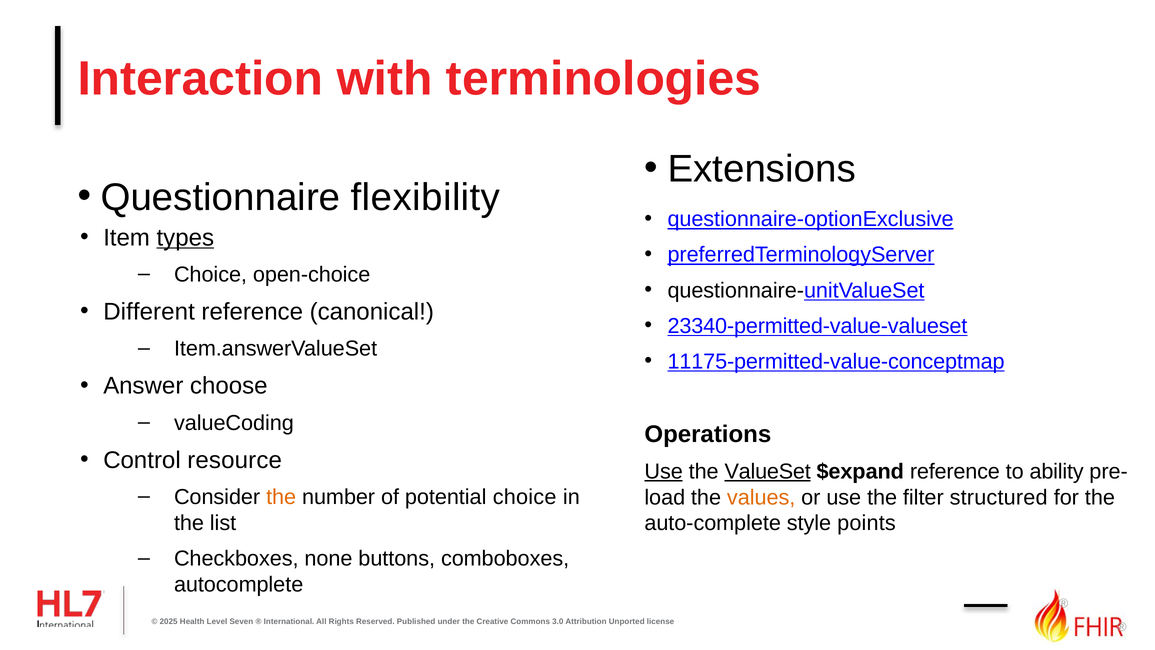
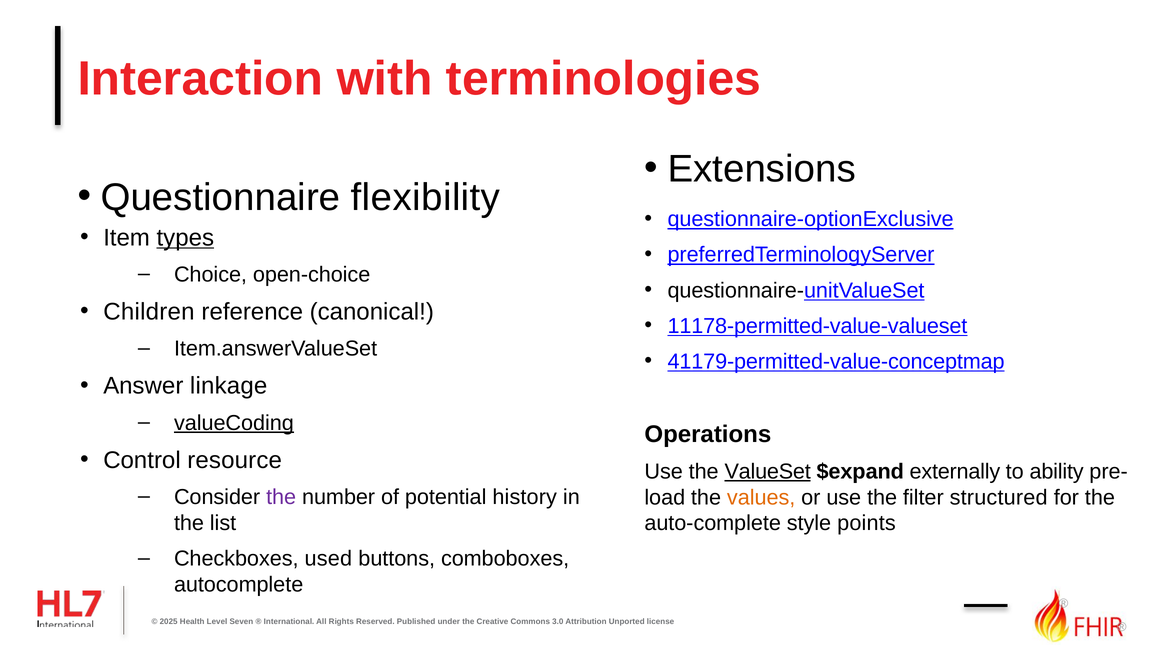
Different: Different -> Children
23340-permitted-value-valueset: 23340-permitted-value-valueset -> 11178-permitted-value-valueset
11175-permitted-value-conceptmap: 11175-permitted-value-conceptmap -> 41179-permitted-value-conceptmap
choose: choose -> linkage
valueCoding underline: none -> present
Use at (664, 471) underline: present -> none
$expand reference: reference -> externally
the at (281, 497) colour: orange -> purple
potential choice: choice -> history
none: none -> used
